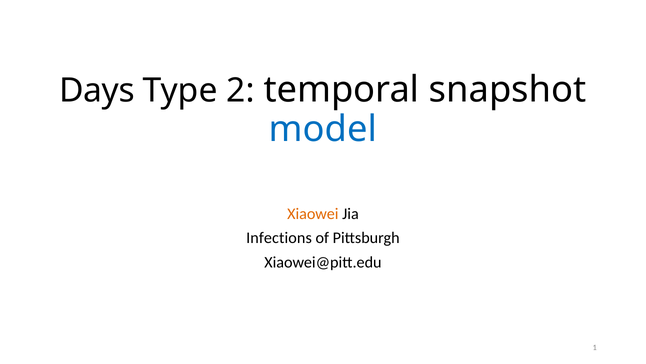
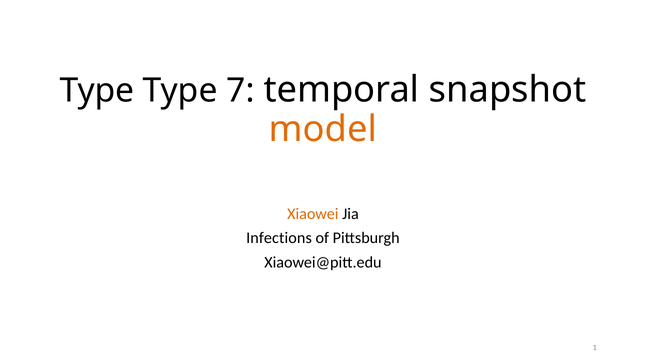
Days at (97, 91): Days -> Type
2: 2 -> 7
model colour: blue -> orange
